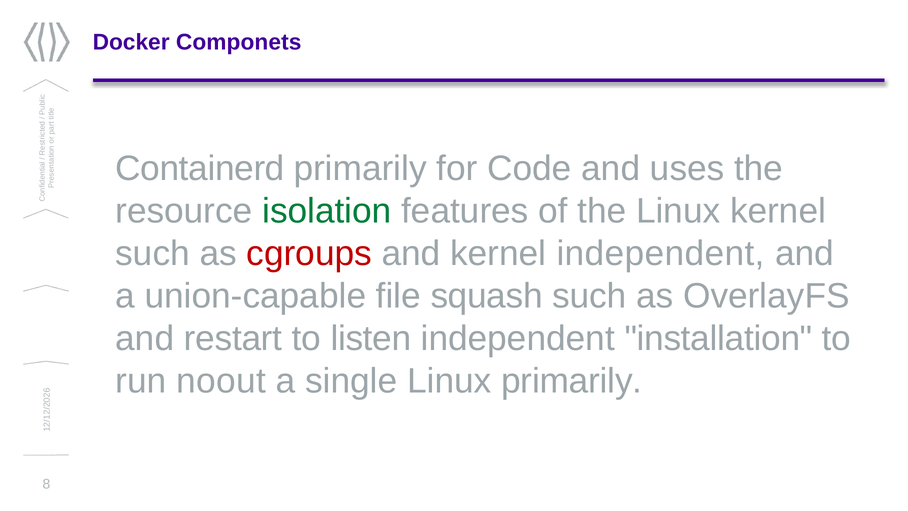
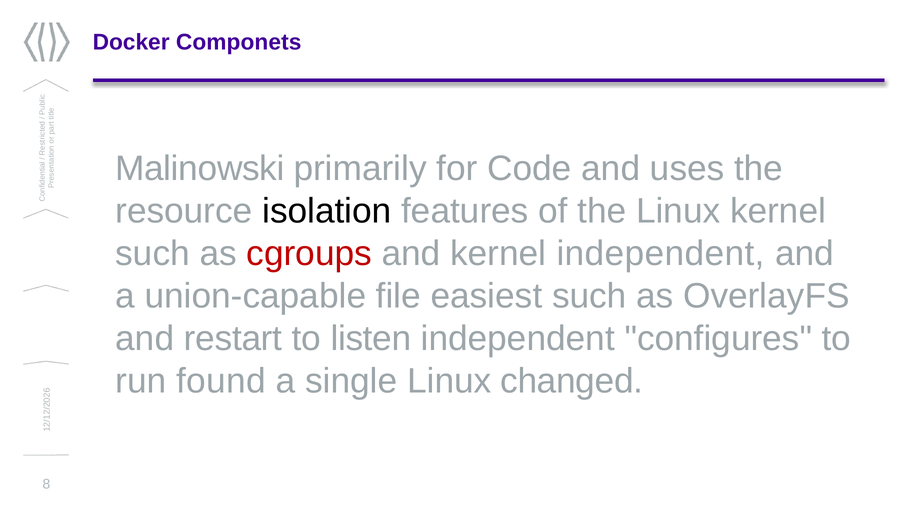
Containerd: Containerd -> Malinowski
isolation colour: green -> black
squash: squash -> easiest
installation: installation -> configures
noout: noout -> found
Linux primarily: primarily -> changed
